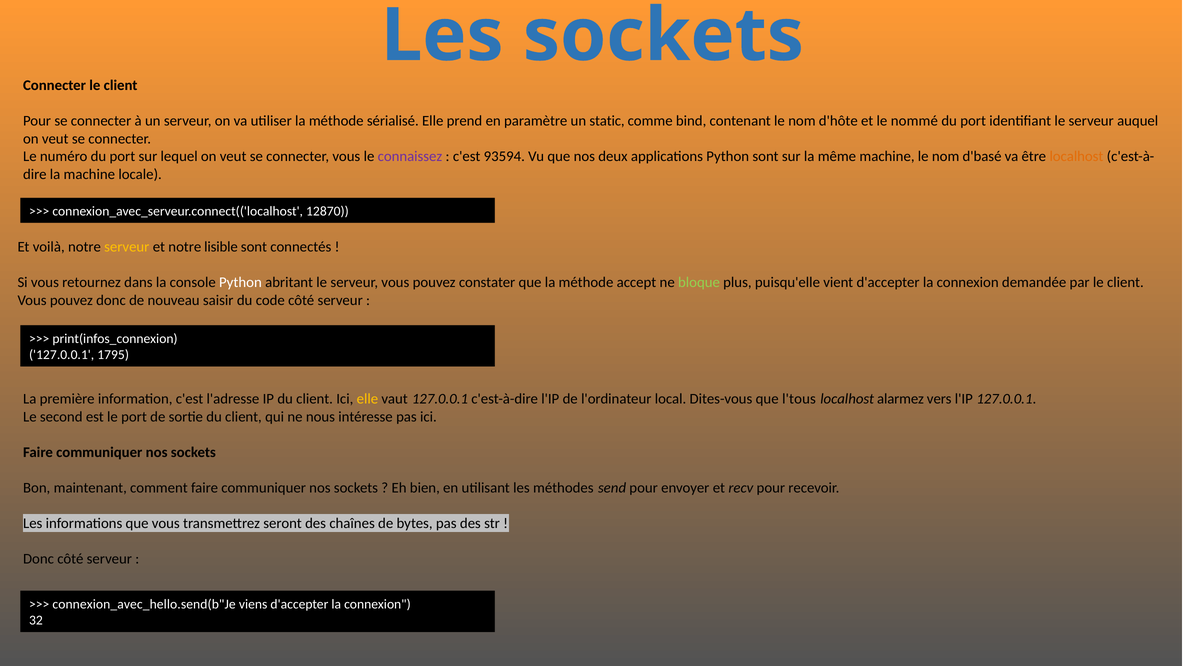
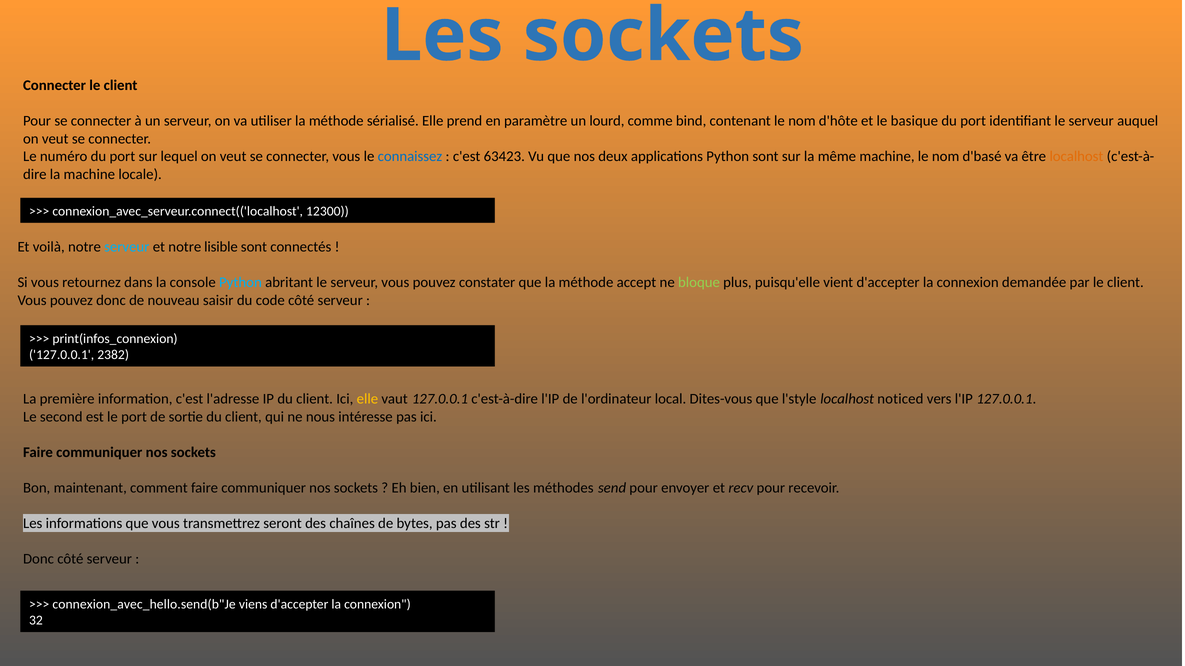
static: static -> lourd
nommé: nommé -> basique
connaissez colour: purple -> blue
93594: 93594 -> 63423
12870: 12870 -> 12300
serveur at (127, 247) colour: yellow -> light blue
Python at (240, 283) colour: white -> light blue
1795: 1795 -> 2382
l'tous: l'tous -> l'style
alarmez: alarmez -> noticed
